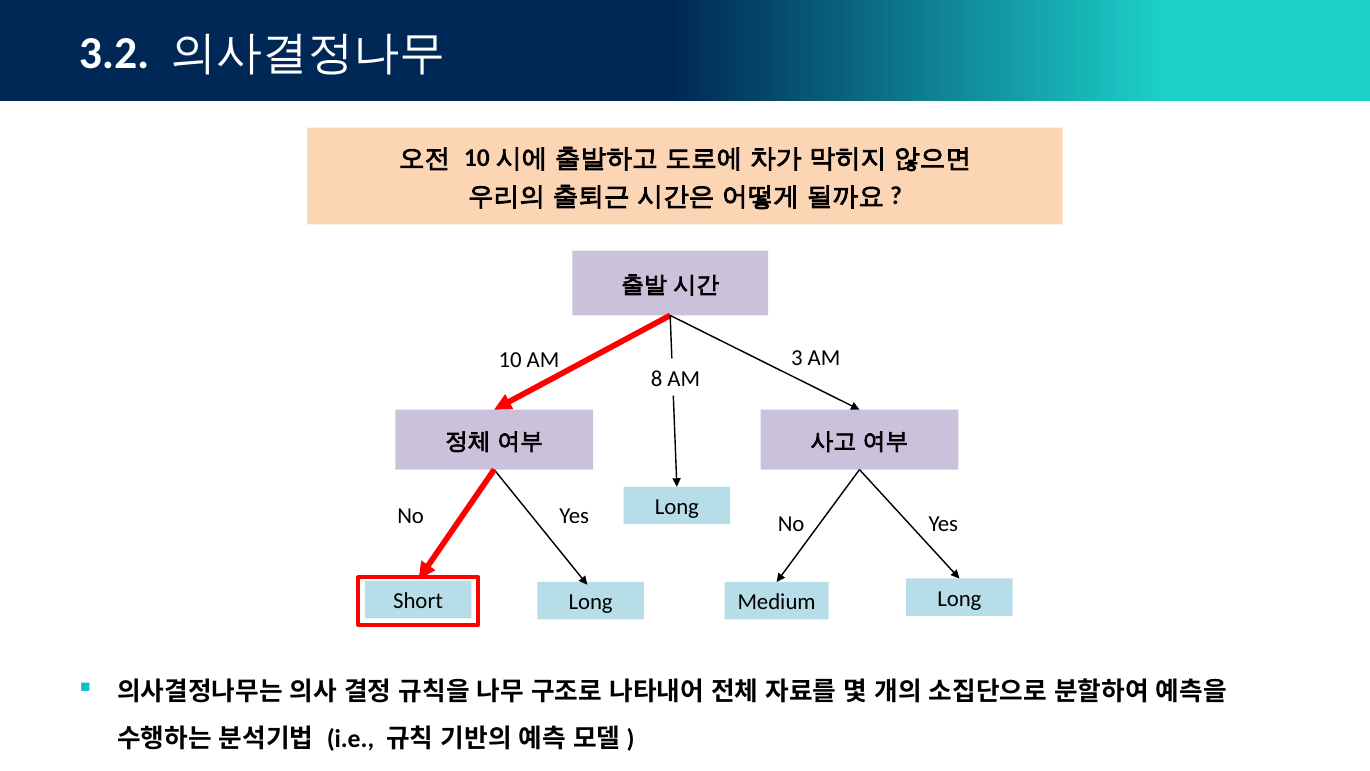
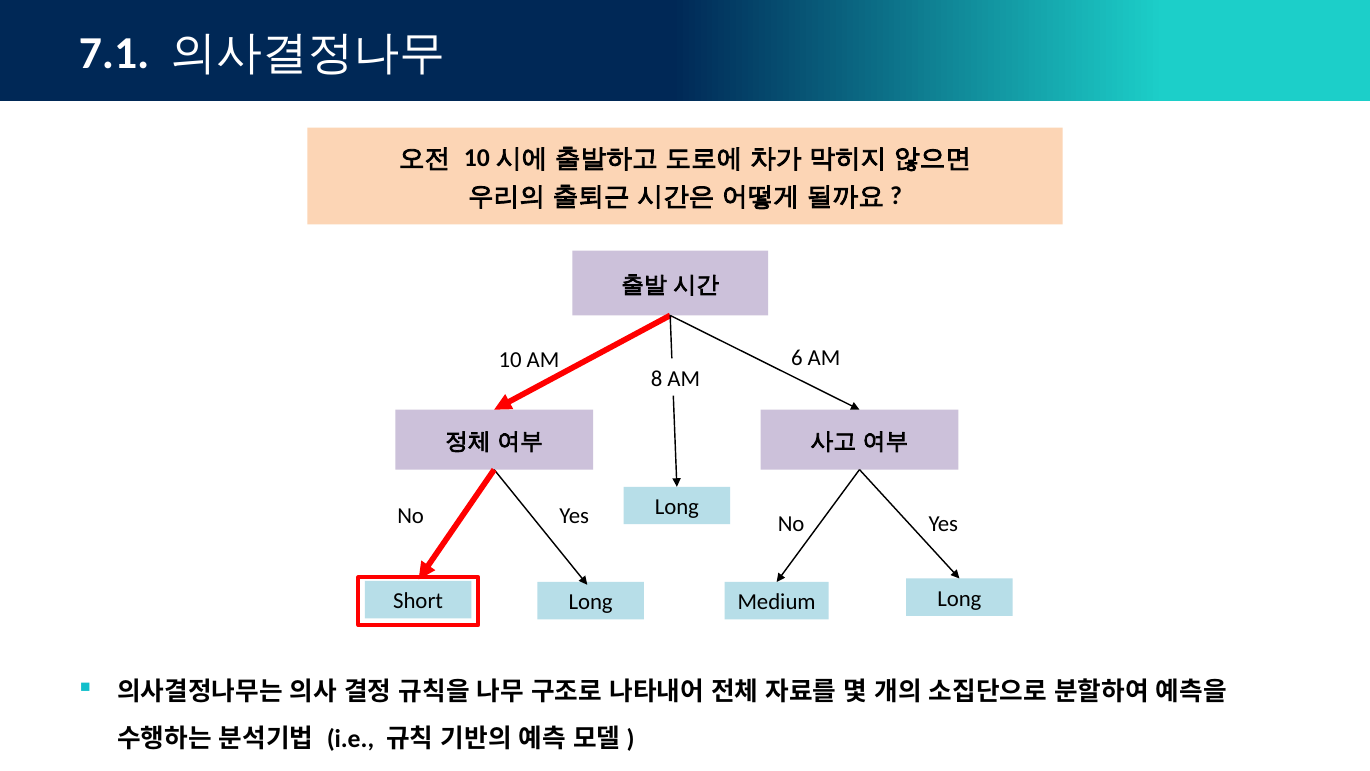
3.2: 3.2 -> 7.1
3: 3 -> 6
